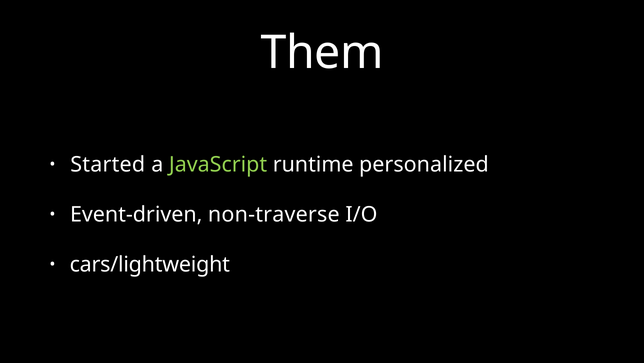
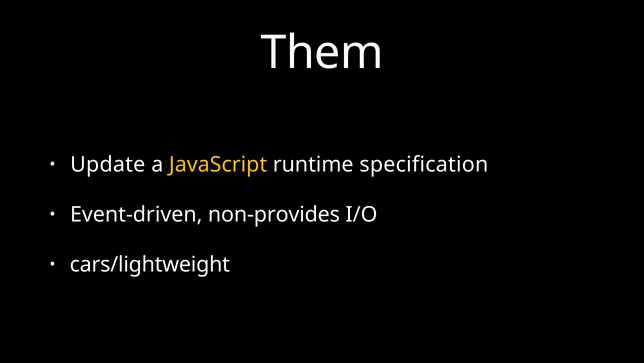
Started: Started -> Update
JavaScript colour: light green -> yellow
personalized: personalized -> specification
non-traverse: non-traverse -> non-provides
